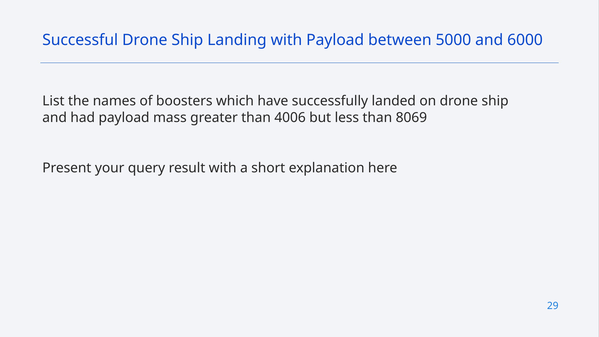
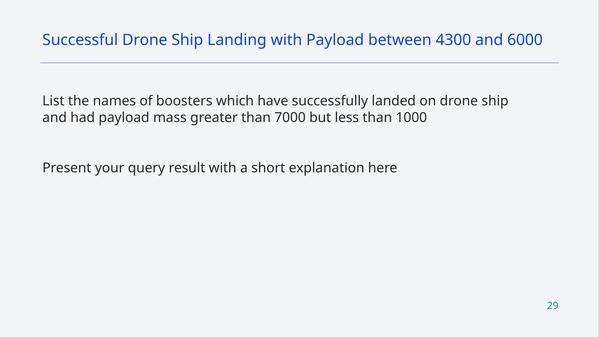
5000: 5000 -> 4300
4006: 4006 -> 7000
8069: 8069 -> 1000
